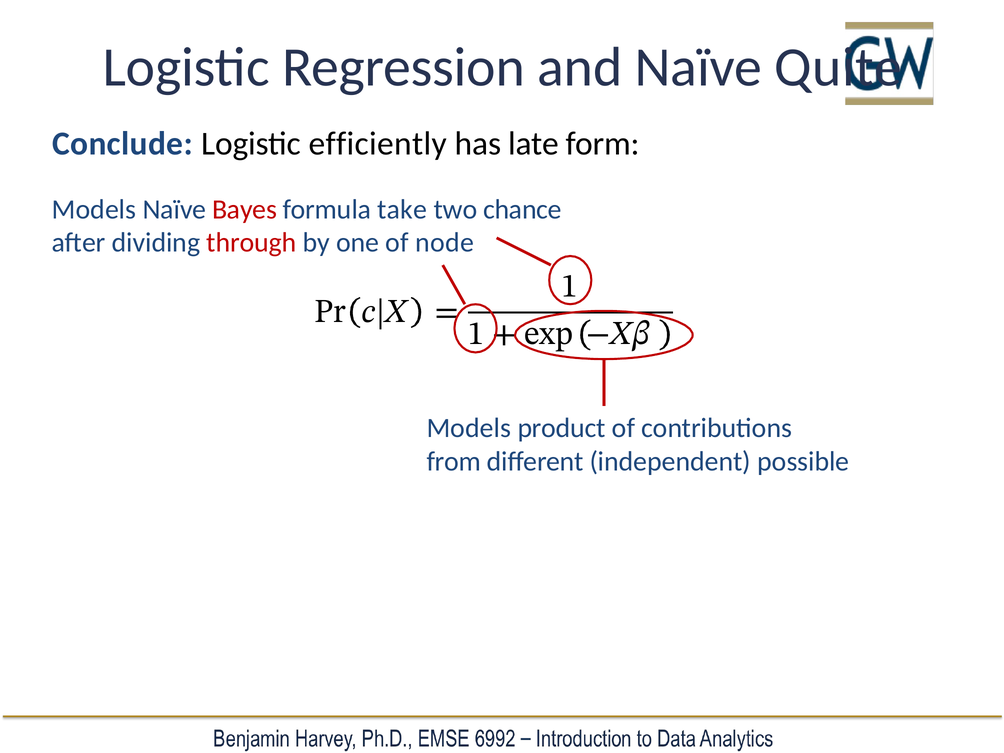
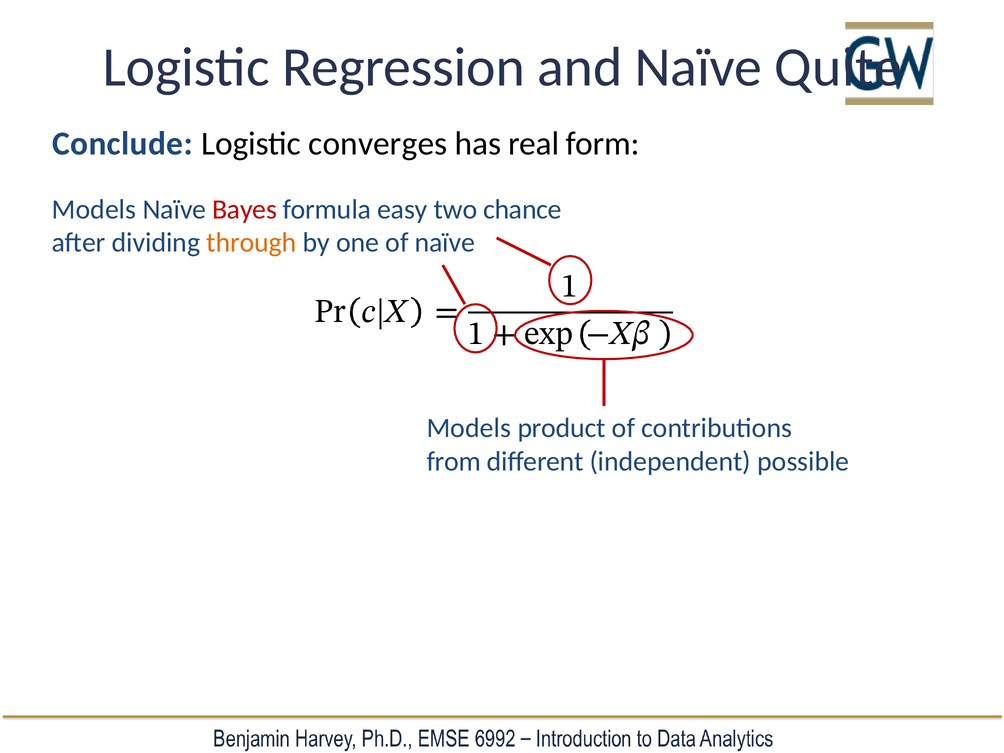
efficiently: efficiently -> converges
late: late -> real
take: take -> easy
through colour: red -> orange
of node: node -> naïve
